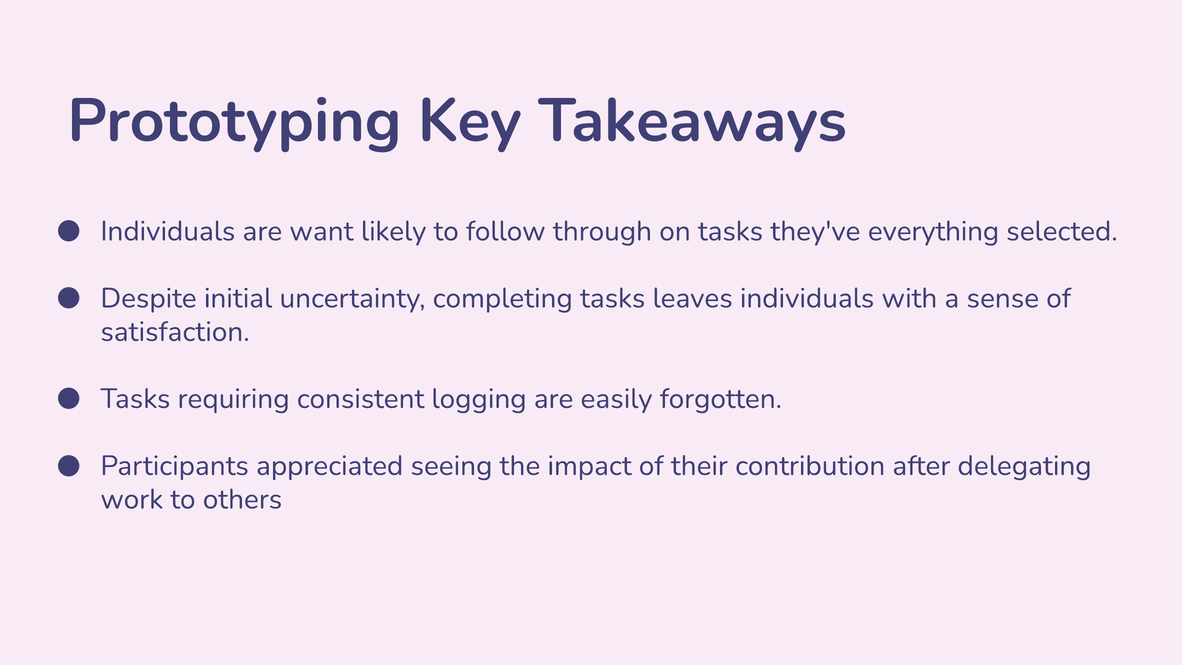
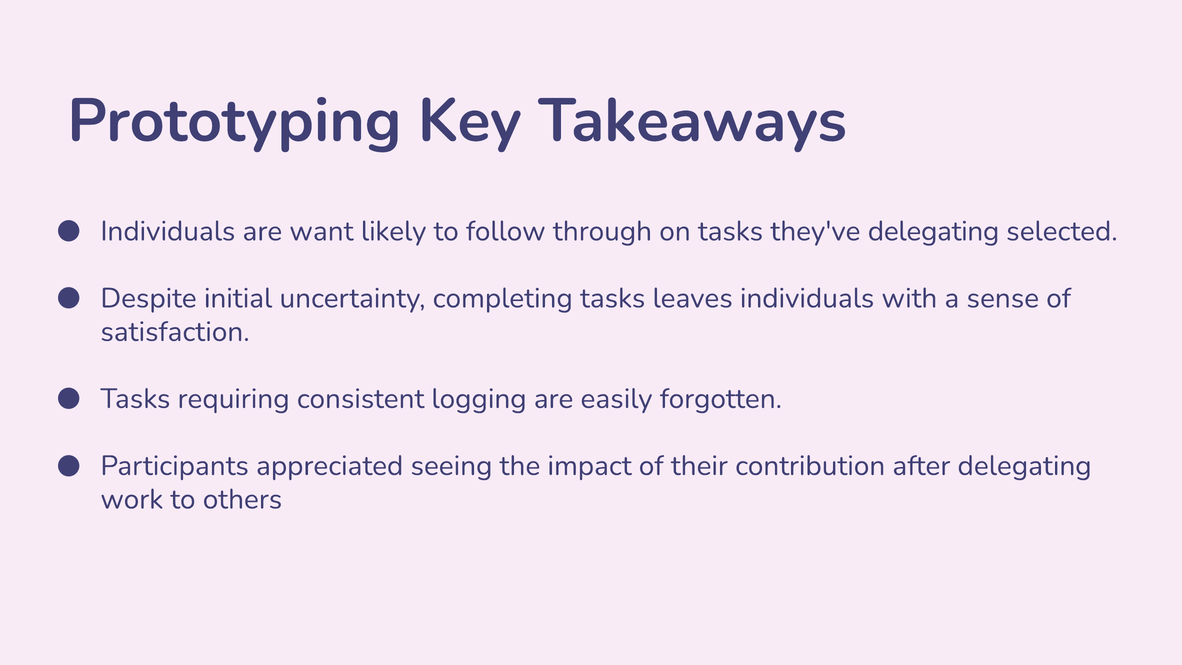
they've everything: everything -> delegating
